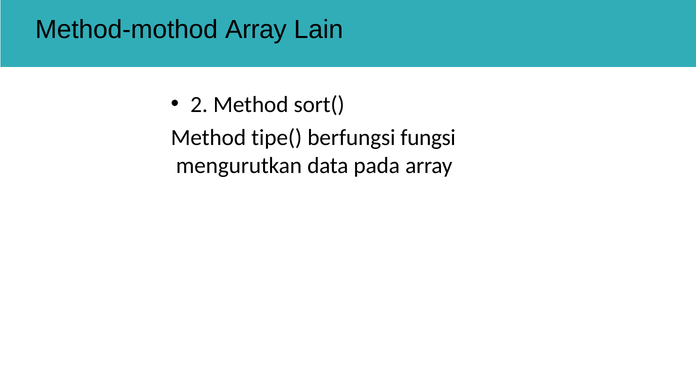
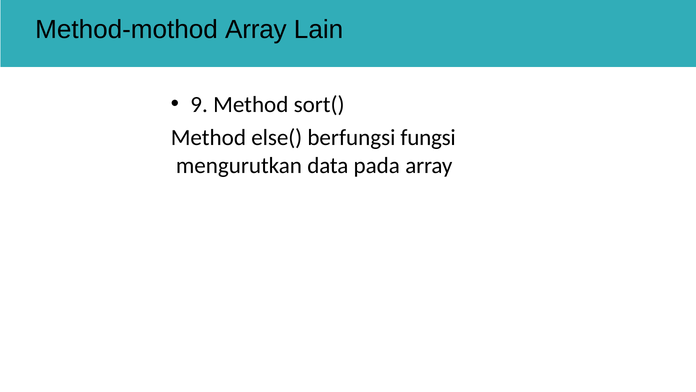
2: 2 -> 9
tipe(: tipe( -> else(
